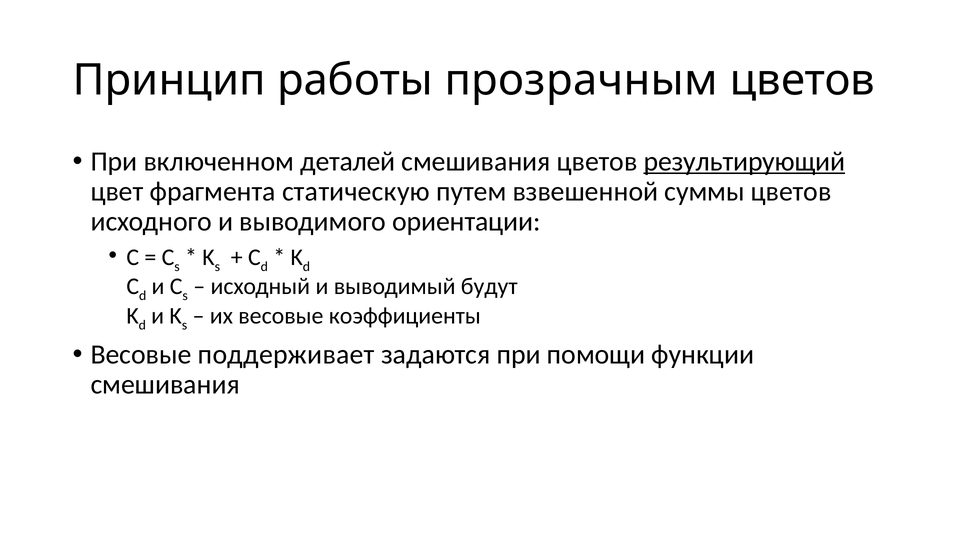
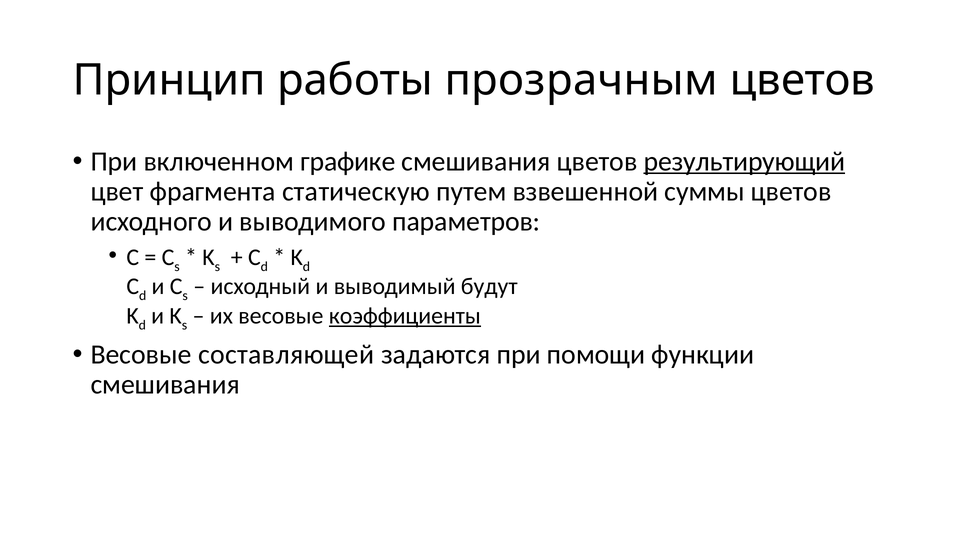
деталей: деталей -> графике
ориентации: ориентации -> параметров
коэффициенты underline: none -> present
поддерживает: поддерживает -> составляющей
